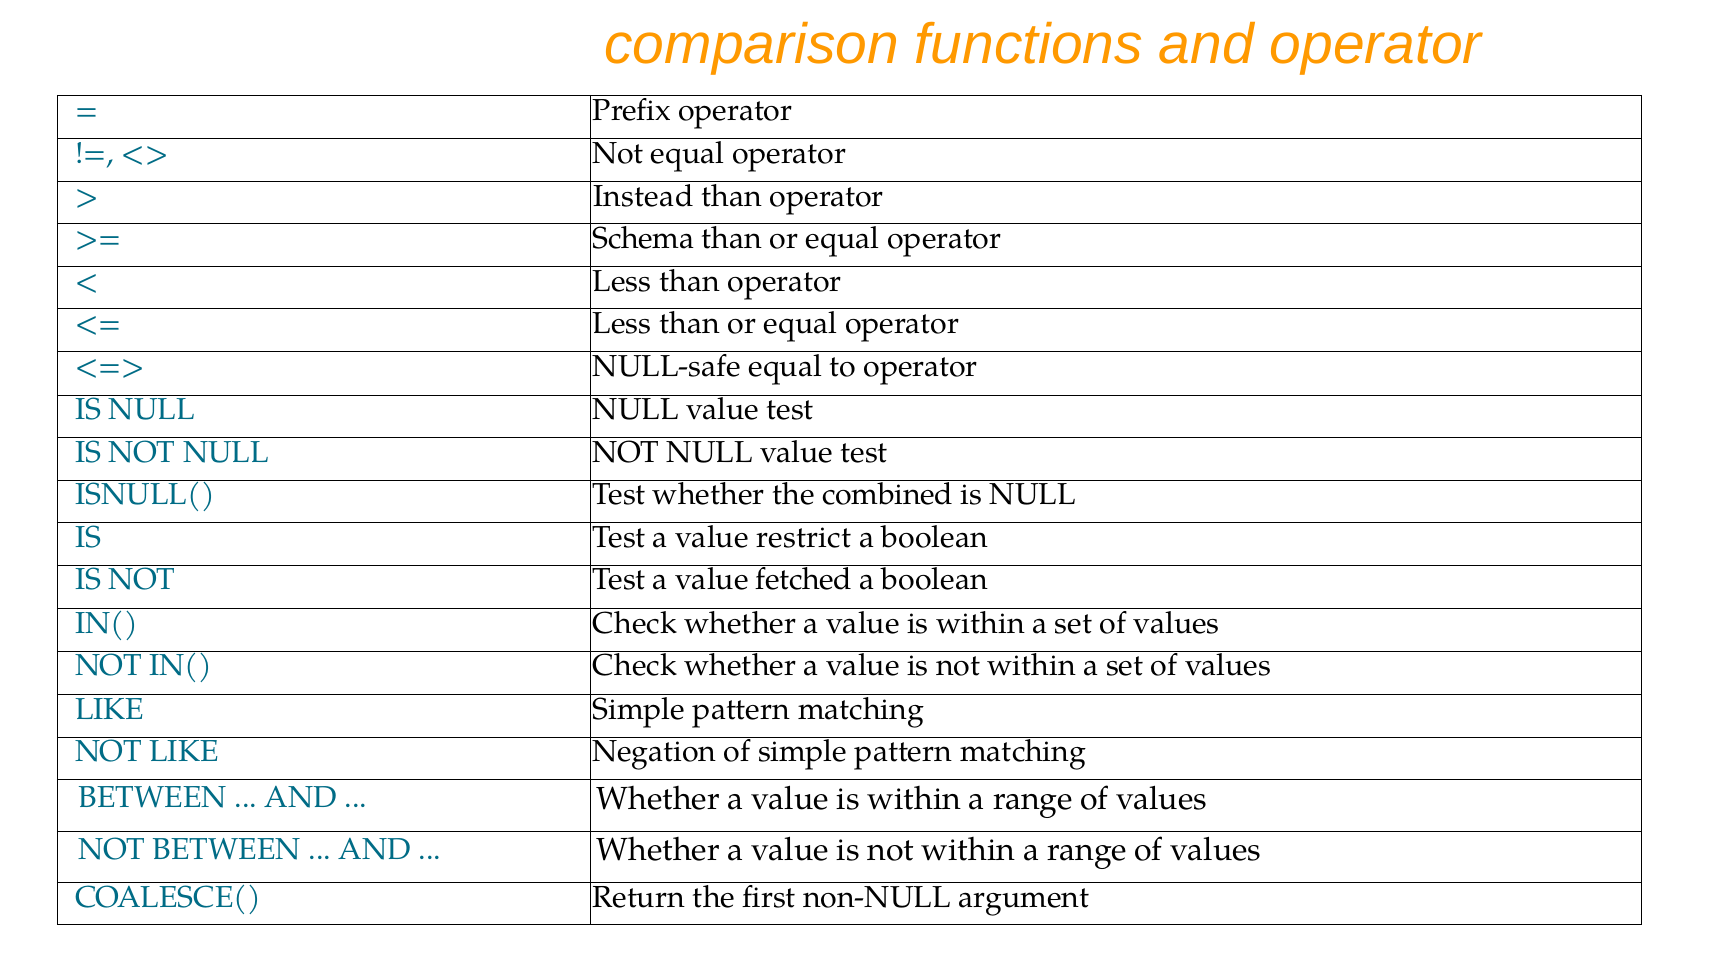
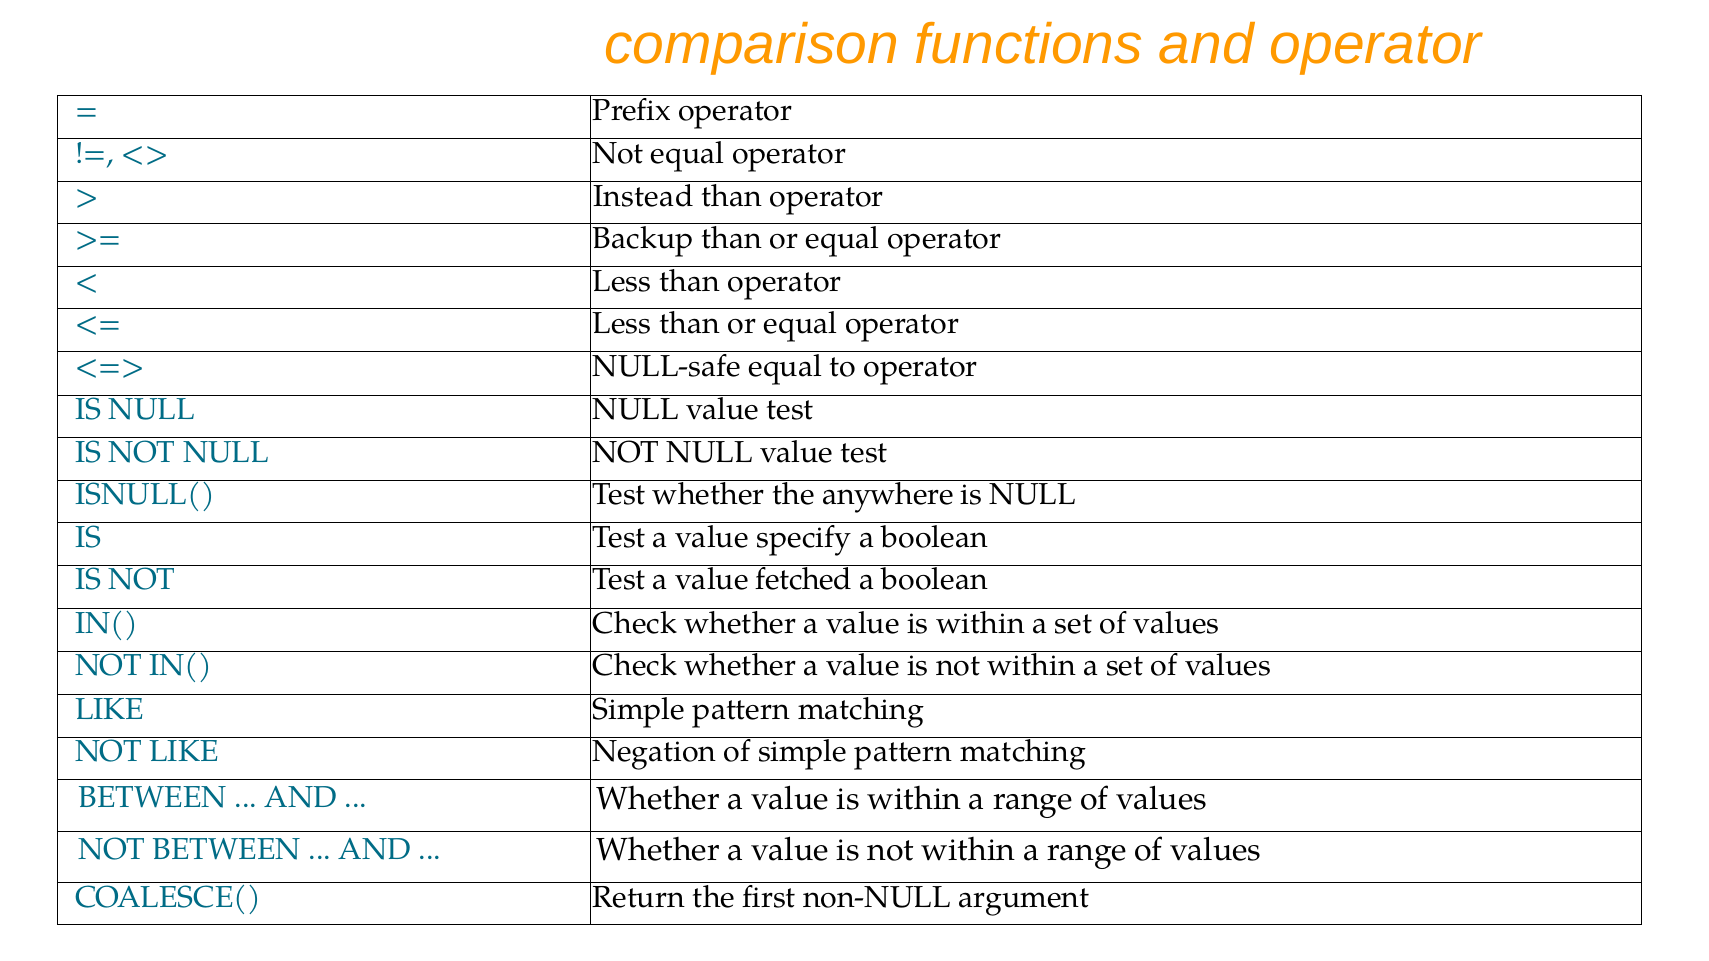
Schema: Schema -> Backup
combined: combined -> anywhere
restrict: restrict -> specify
